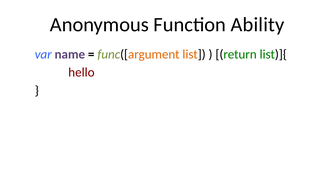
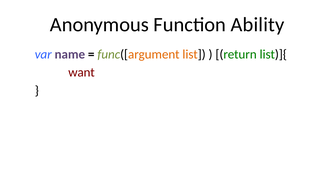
hello: hello -> want
